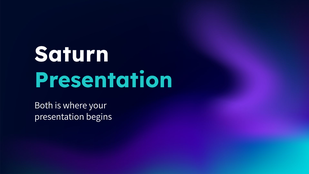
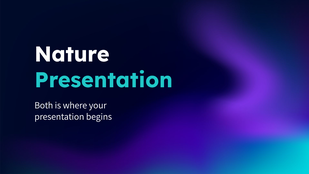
Saturn: Saturn -> Nature
